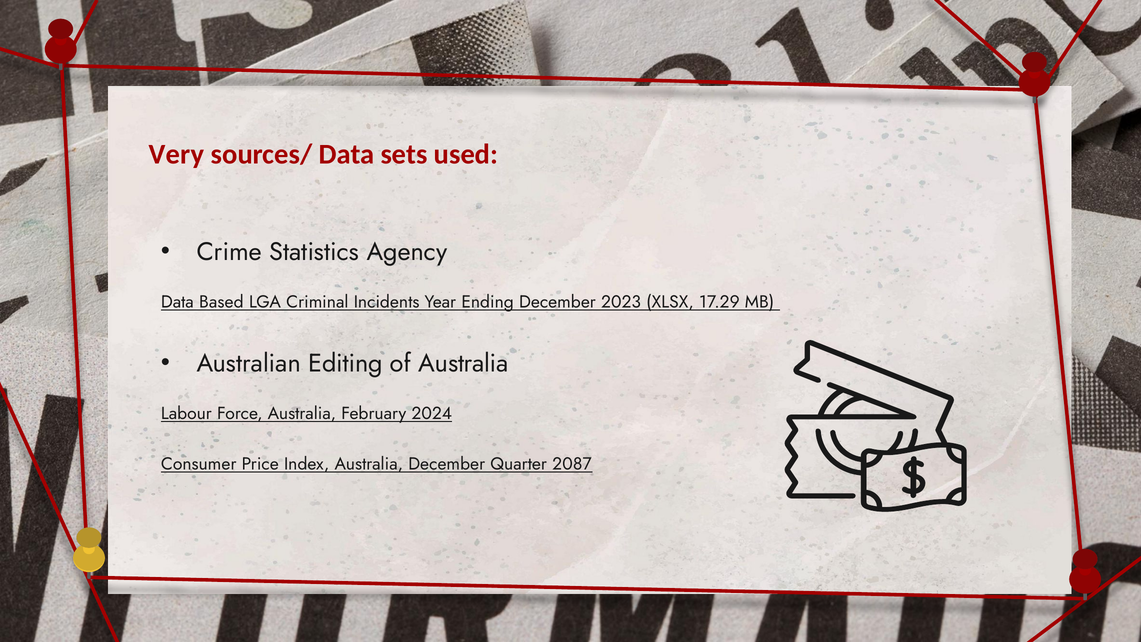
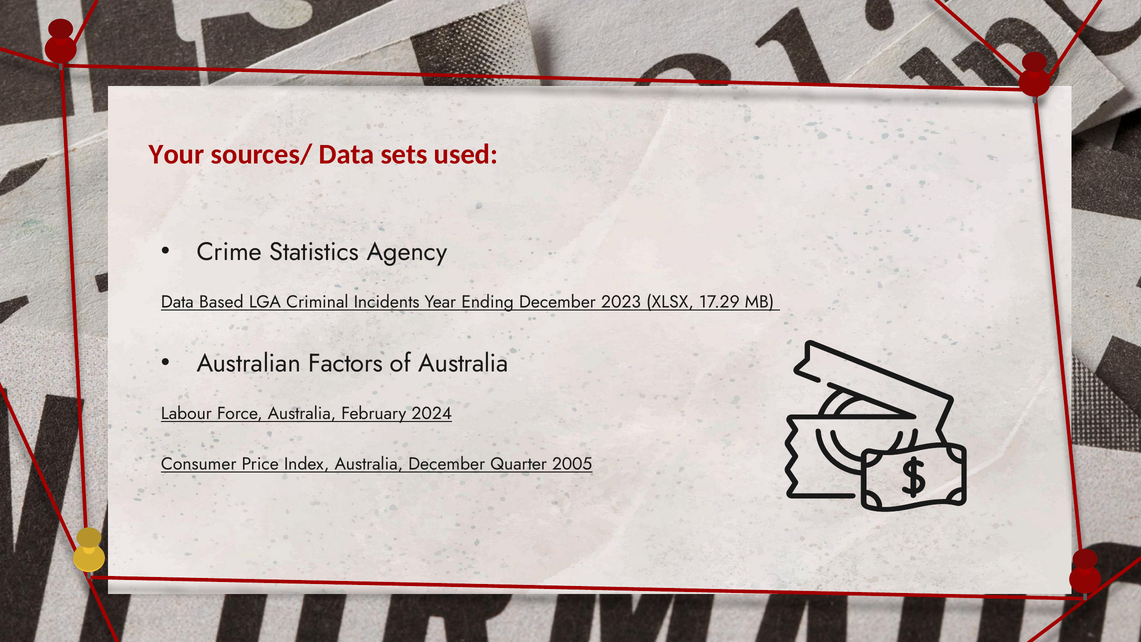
Very: Very -> Your
Editing: Editing -> Factors
2087: 2087 -> 2005
